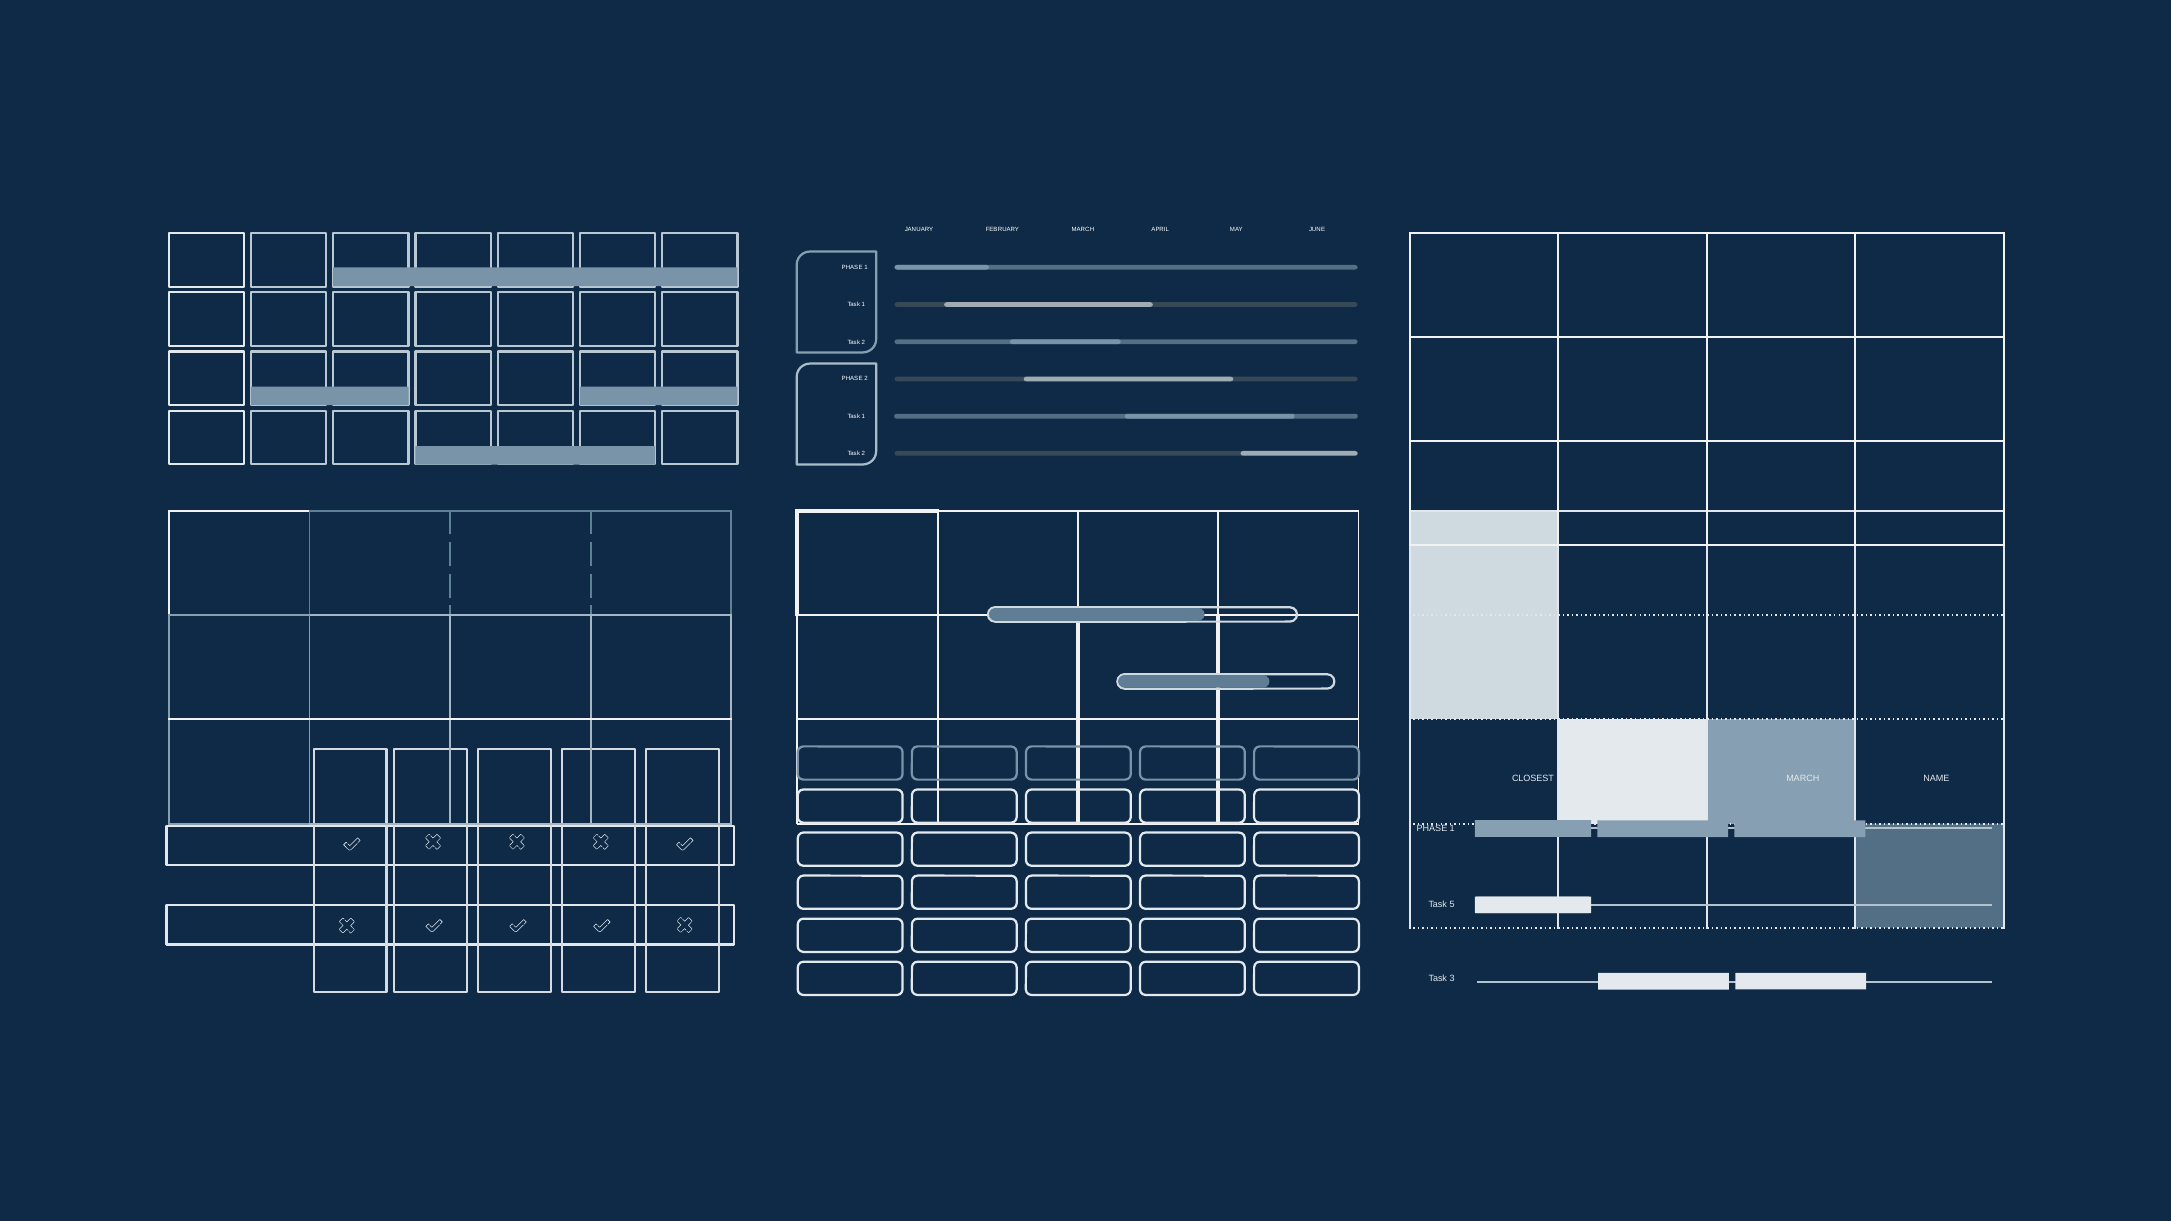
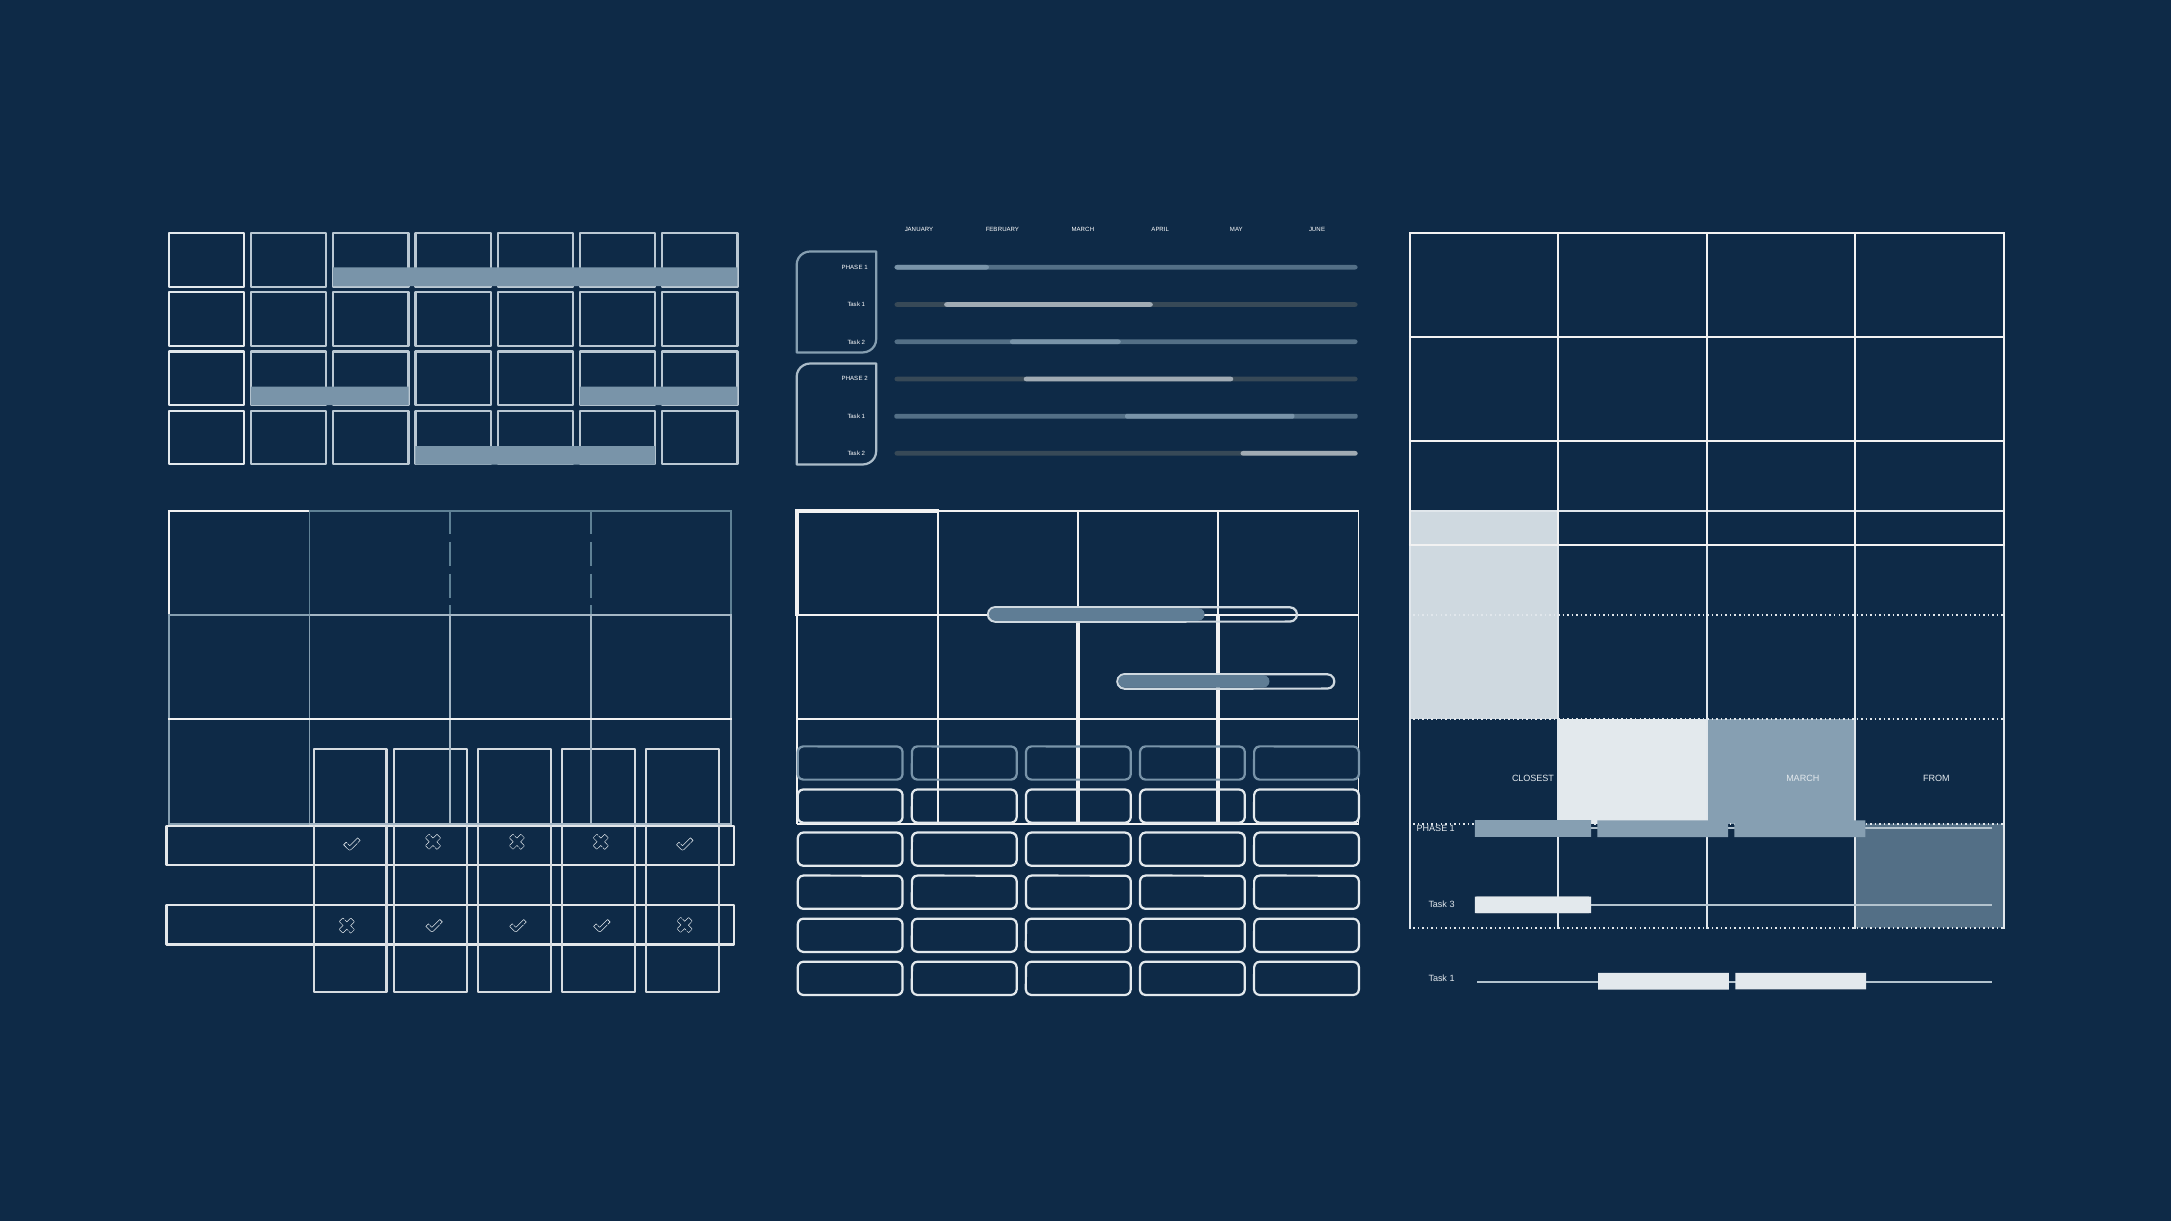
NAME: NAME -> FROM
5: 5 -> 3
3 at (1452, 979): 3 -> 1
